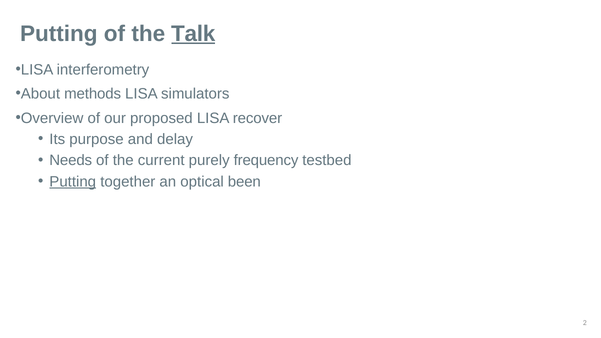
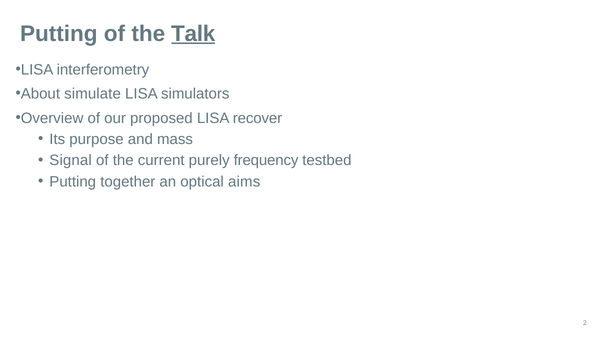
methods: methods -> simulate
delay: delay -> mass
Needs: Needs -> Signal
Putting at (73, 182) underline: present -> none
been: been -> aims
